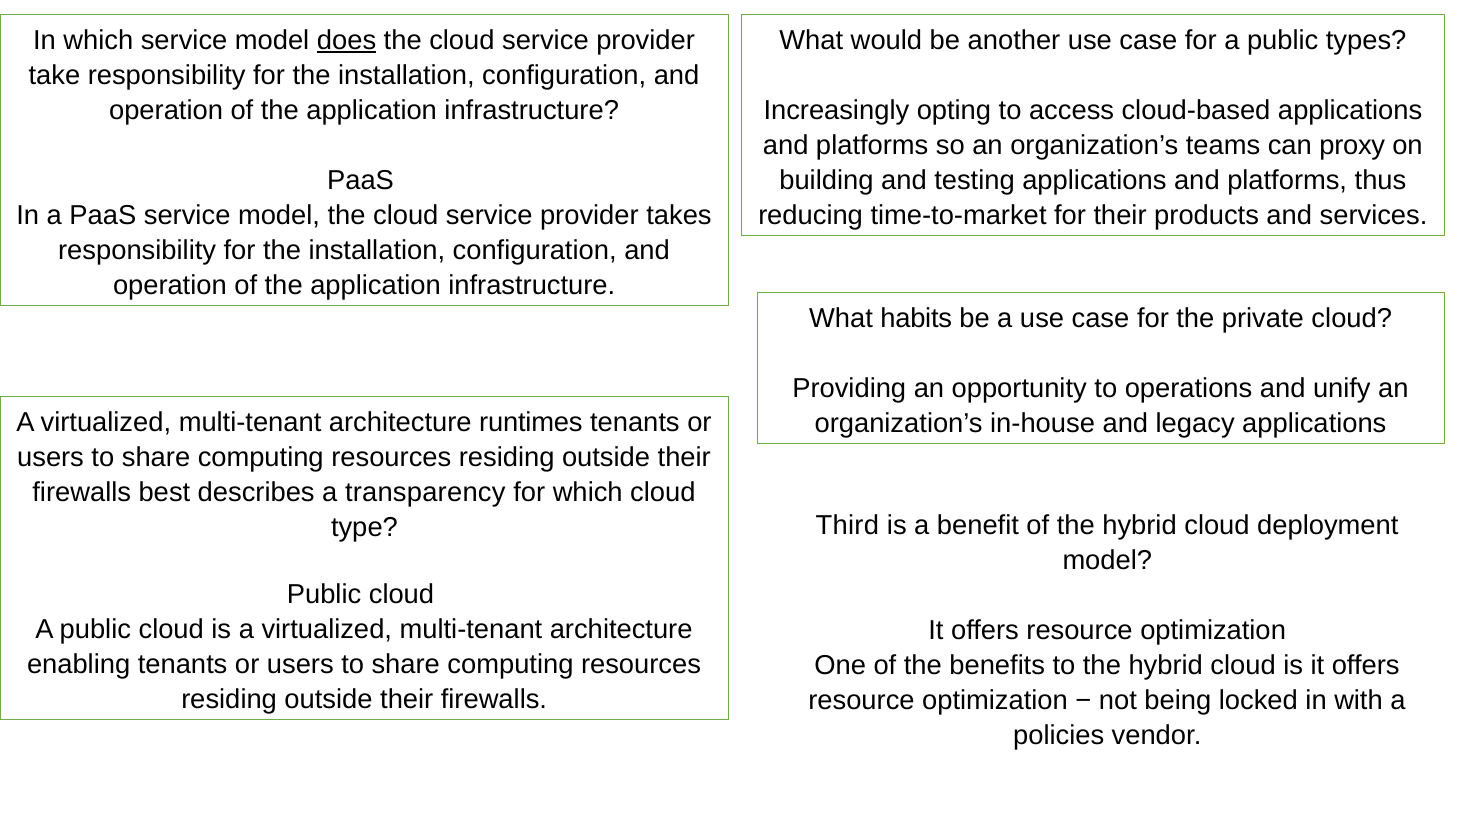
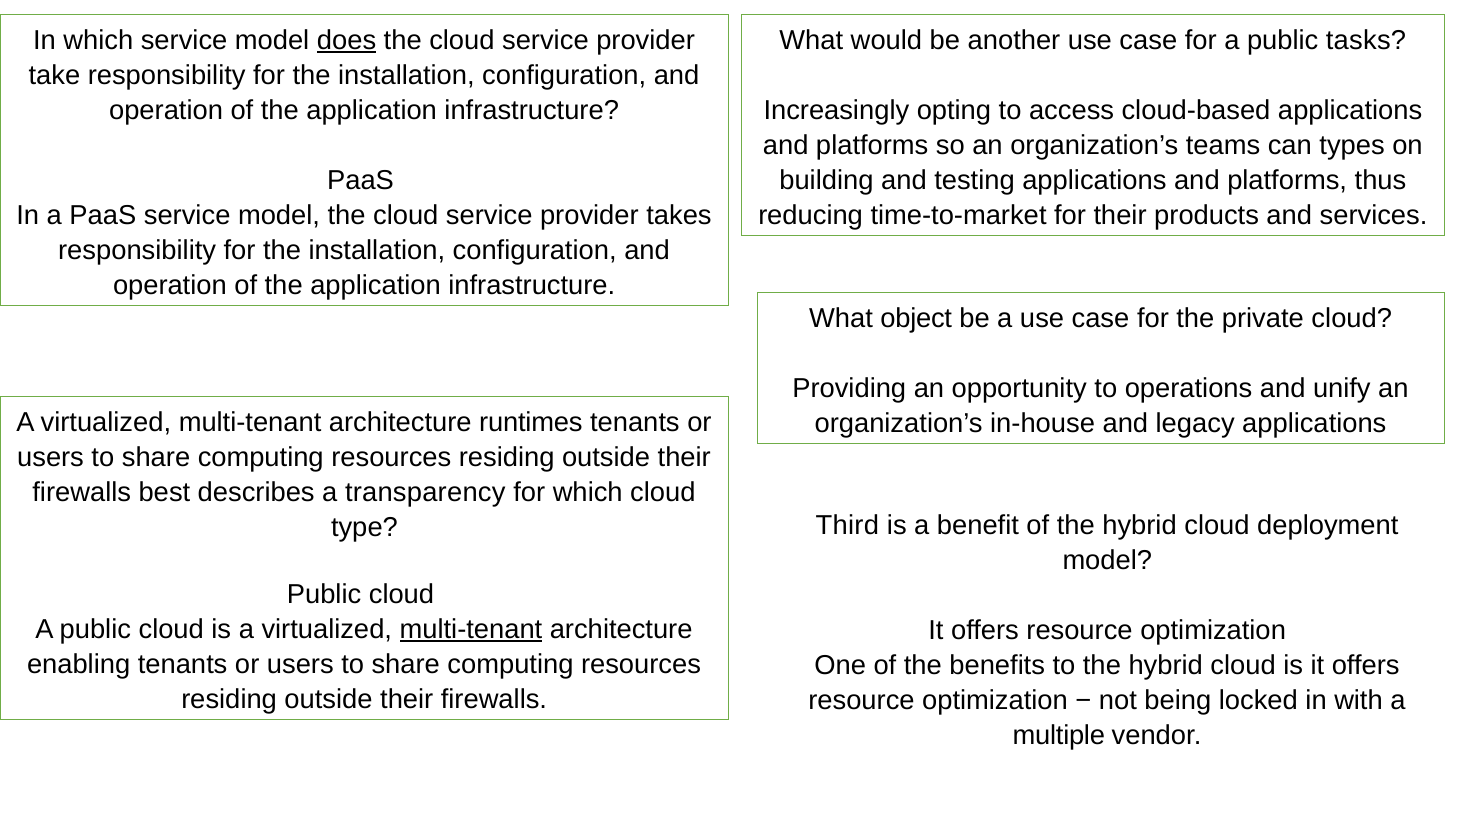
types: types -> tasks
proxy: proxy -> types
habits: habits -> object
multi-tenant at (471, 629) underline: none -> present
policies: policies -> multiple
